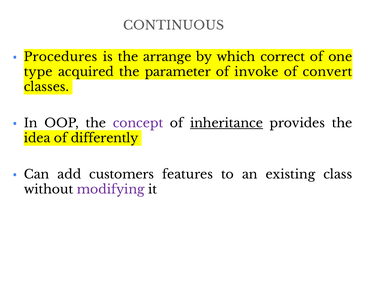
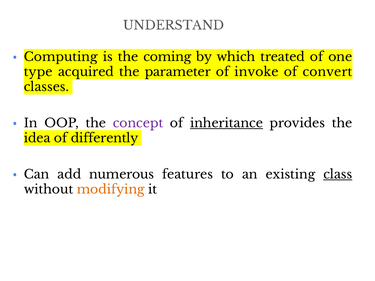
CONTINUOUS: CONTINUOUS -> UNDERSTAND
Procedures: Procedures -> Computing
arrange: arrange -> coming
correct: correct -> treated
customers: customers -> numerous
class underline: none -> present
modifying colour: purple -> orange
